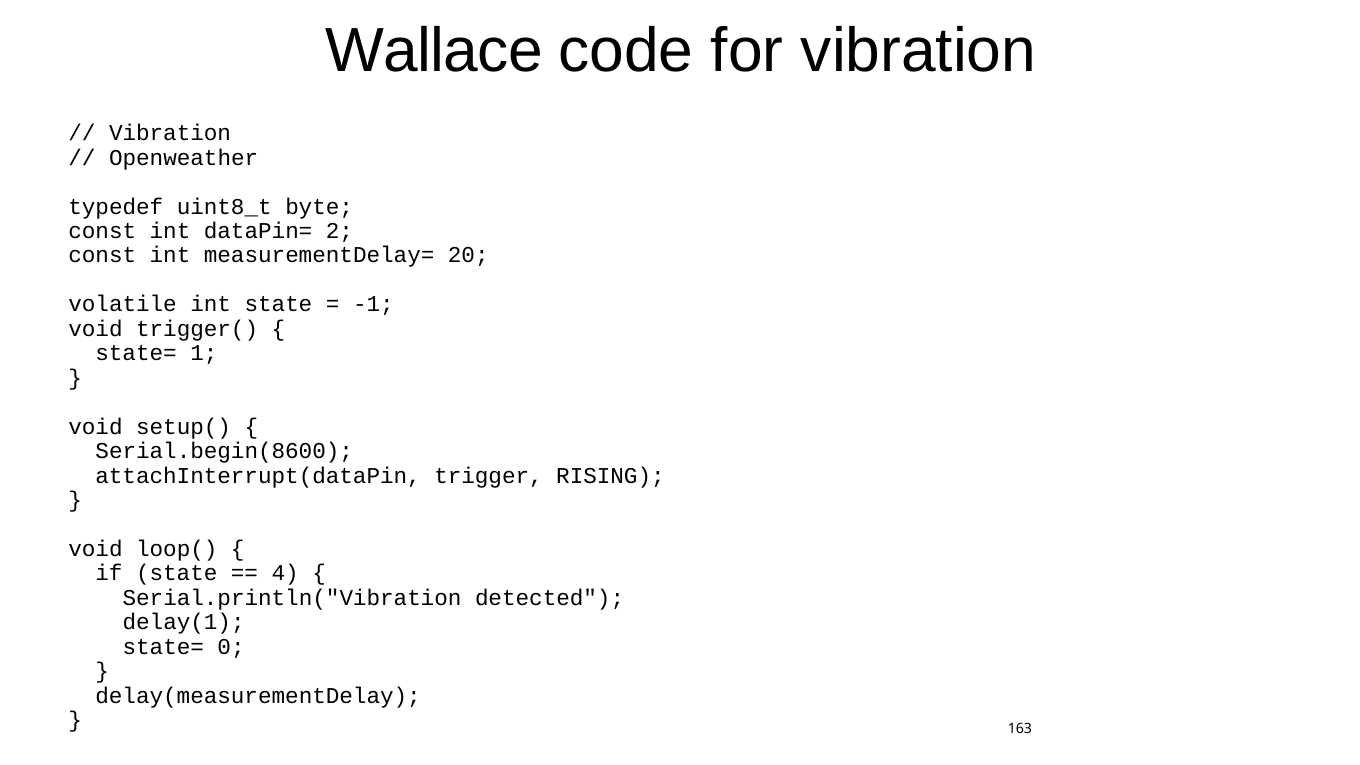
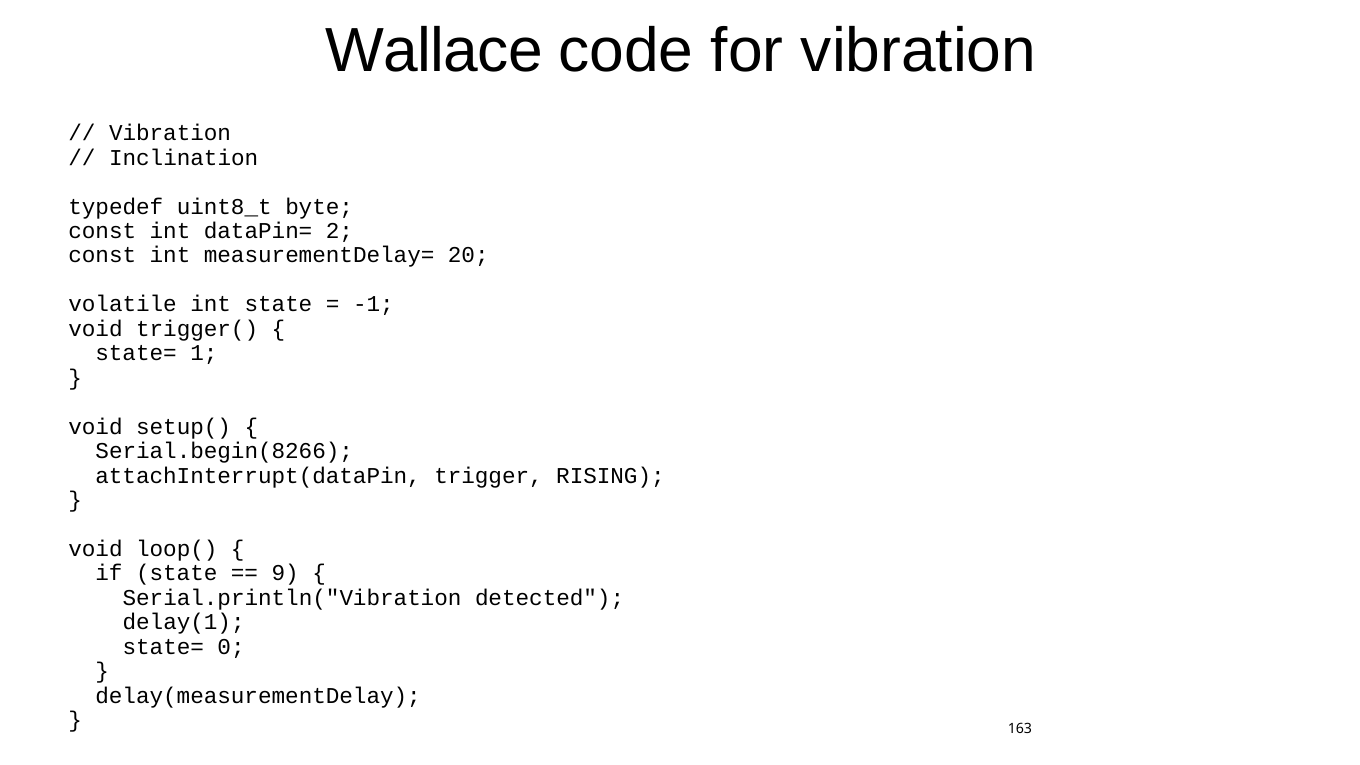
Openweather: Openweather -> Inclination
Serial.begin(8600: Serial.begin(8600 -> Serial.begin(8266
4: 4 -> 9
